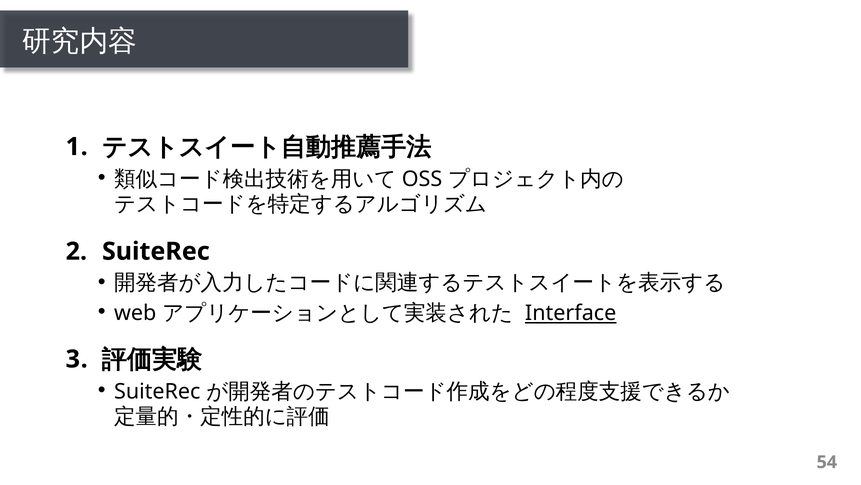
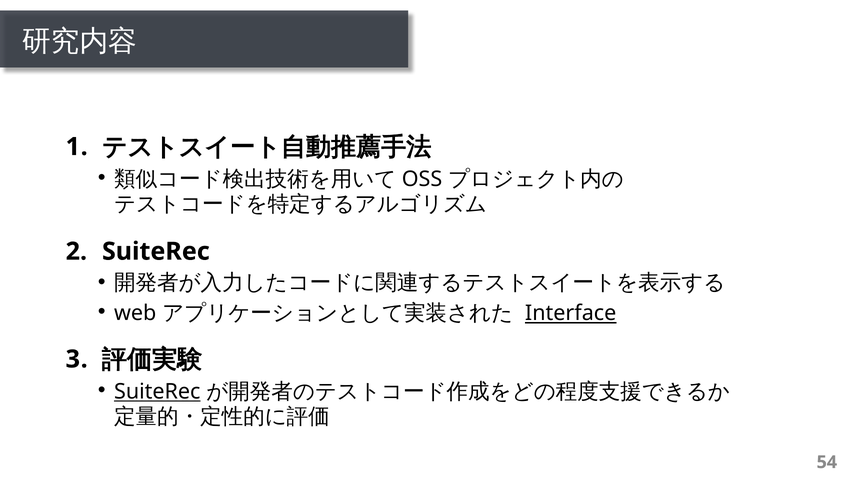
SuiteRec at (157, 391) underline: none -> present
